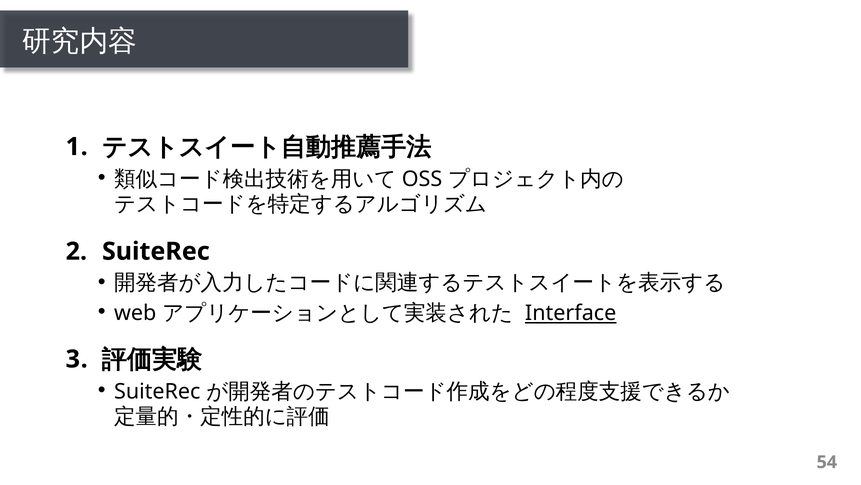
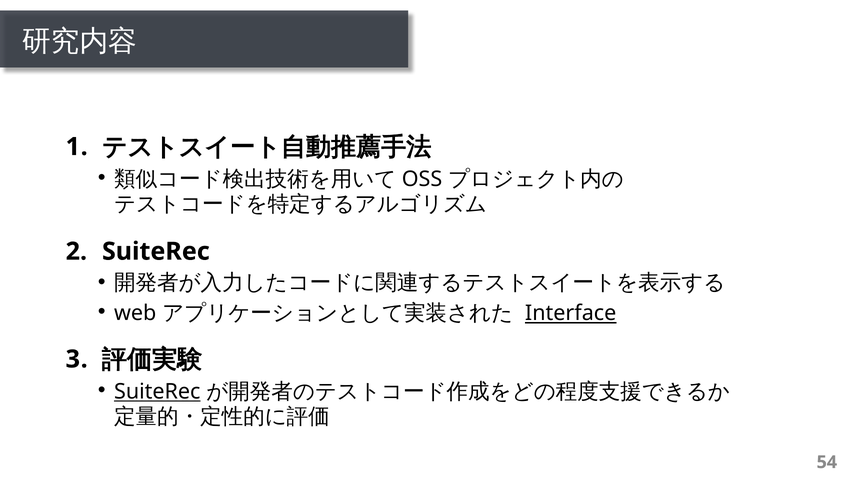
SuiteRec at (157, 391) underline: none -> present
